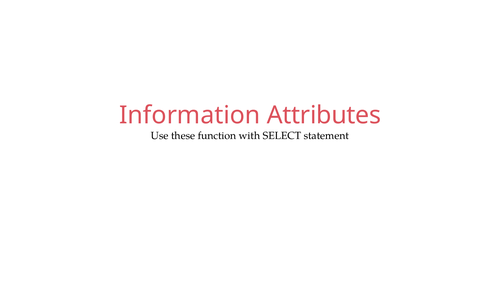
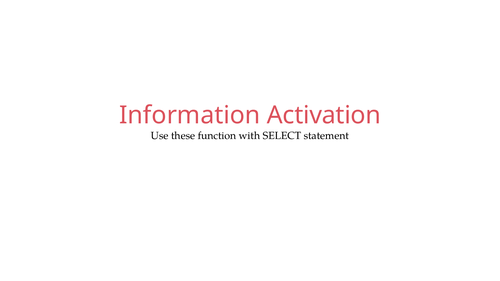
Attributes: Attributes -> Activation
